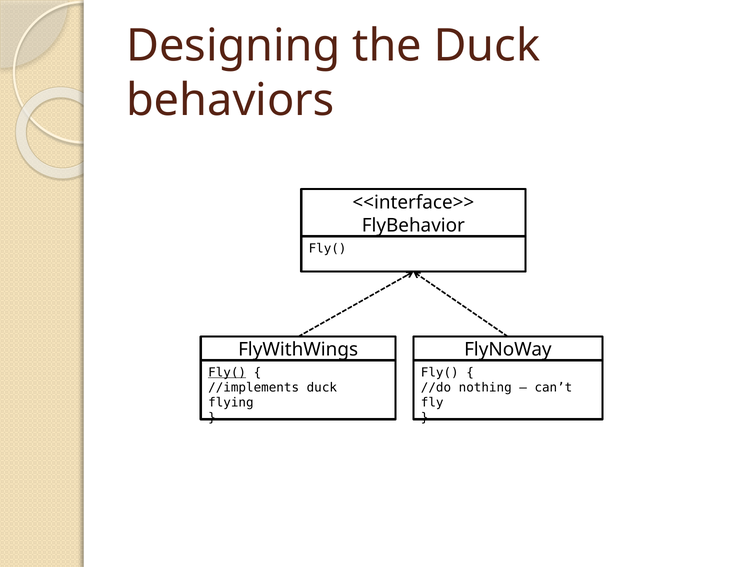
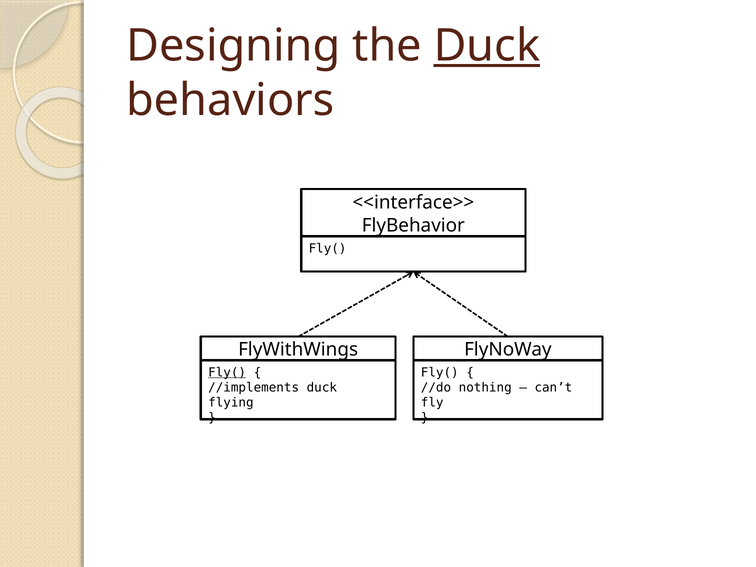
Duck at (487, 46) underline: none -> present
